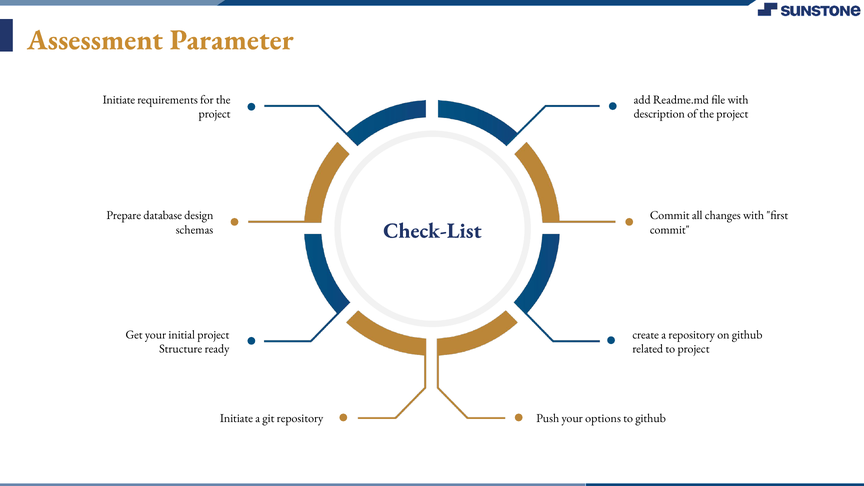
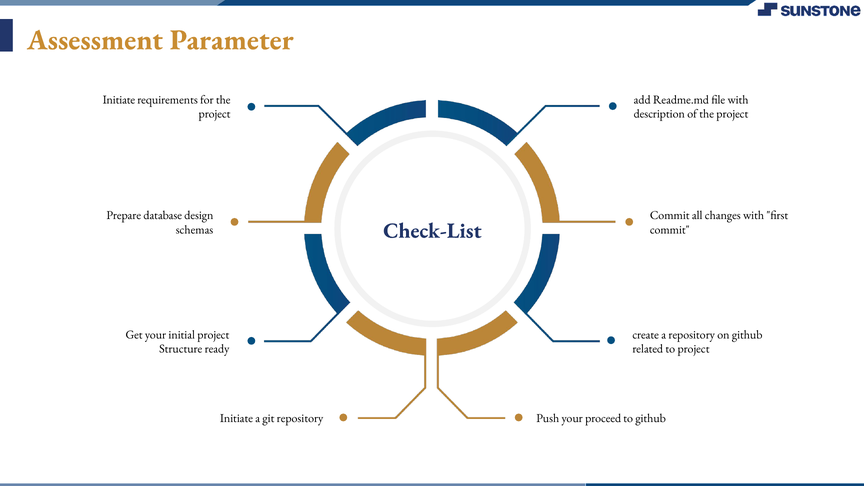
options: options -> proceed
